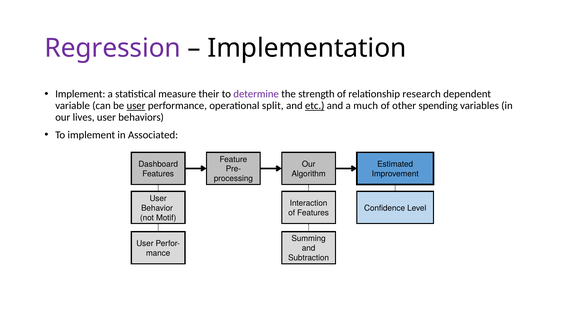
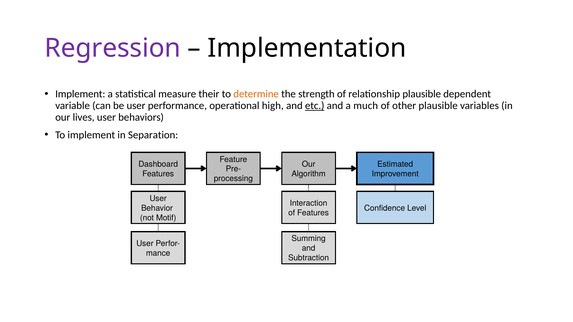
determine colour: purple -> orange
relationship research: research -> plausible
user at (136, 106) underline: present -> none
split: split -> high
other spending: spending -> plausible
Associated: Associated -> Separation
